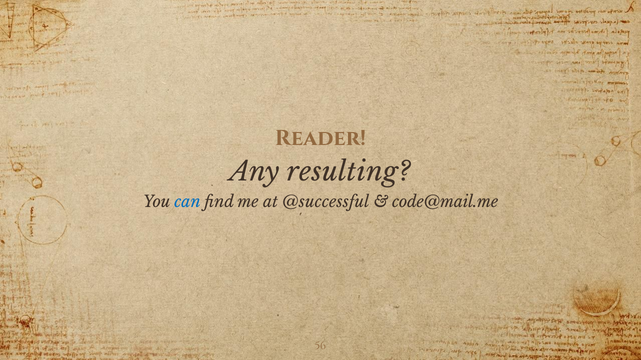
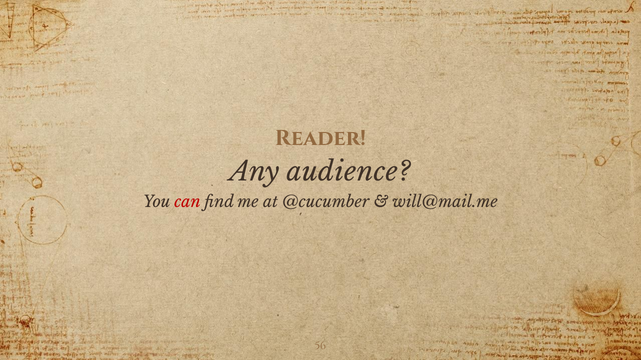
resulting: resulting -> audience
can colour: blue -> red
@successful: @successful -> @cucumber
code@mail.me: code@mail.me -> will@mail.me
